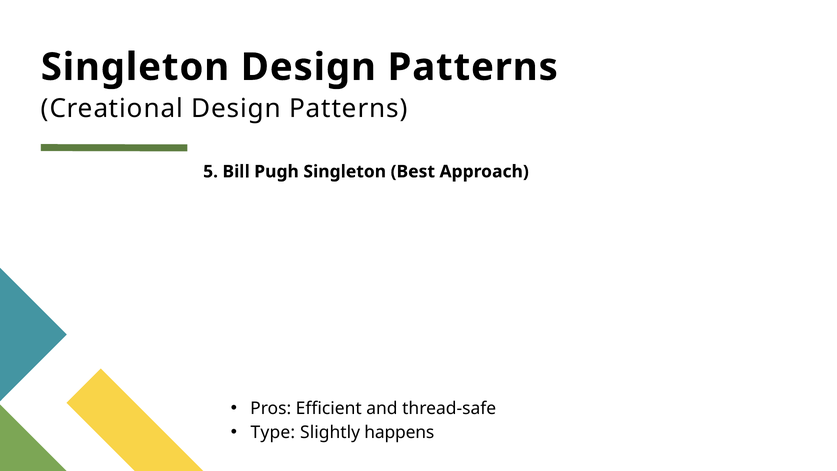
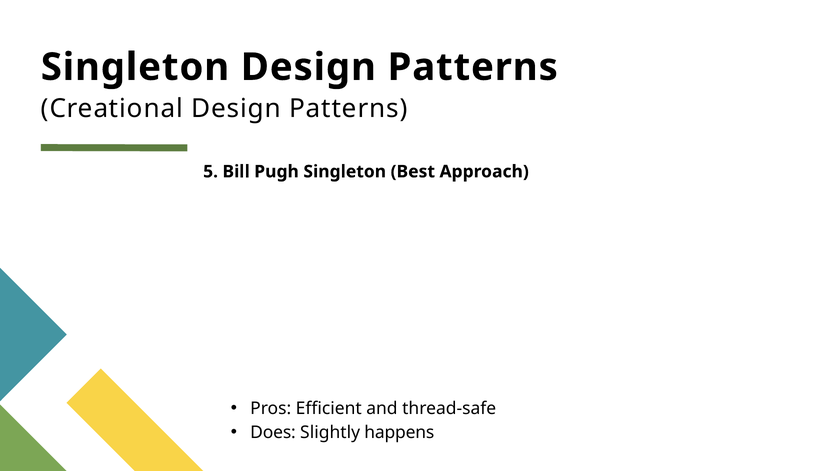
Type: Type -> Does
